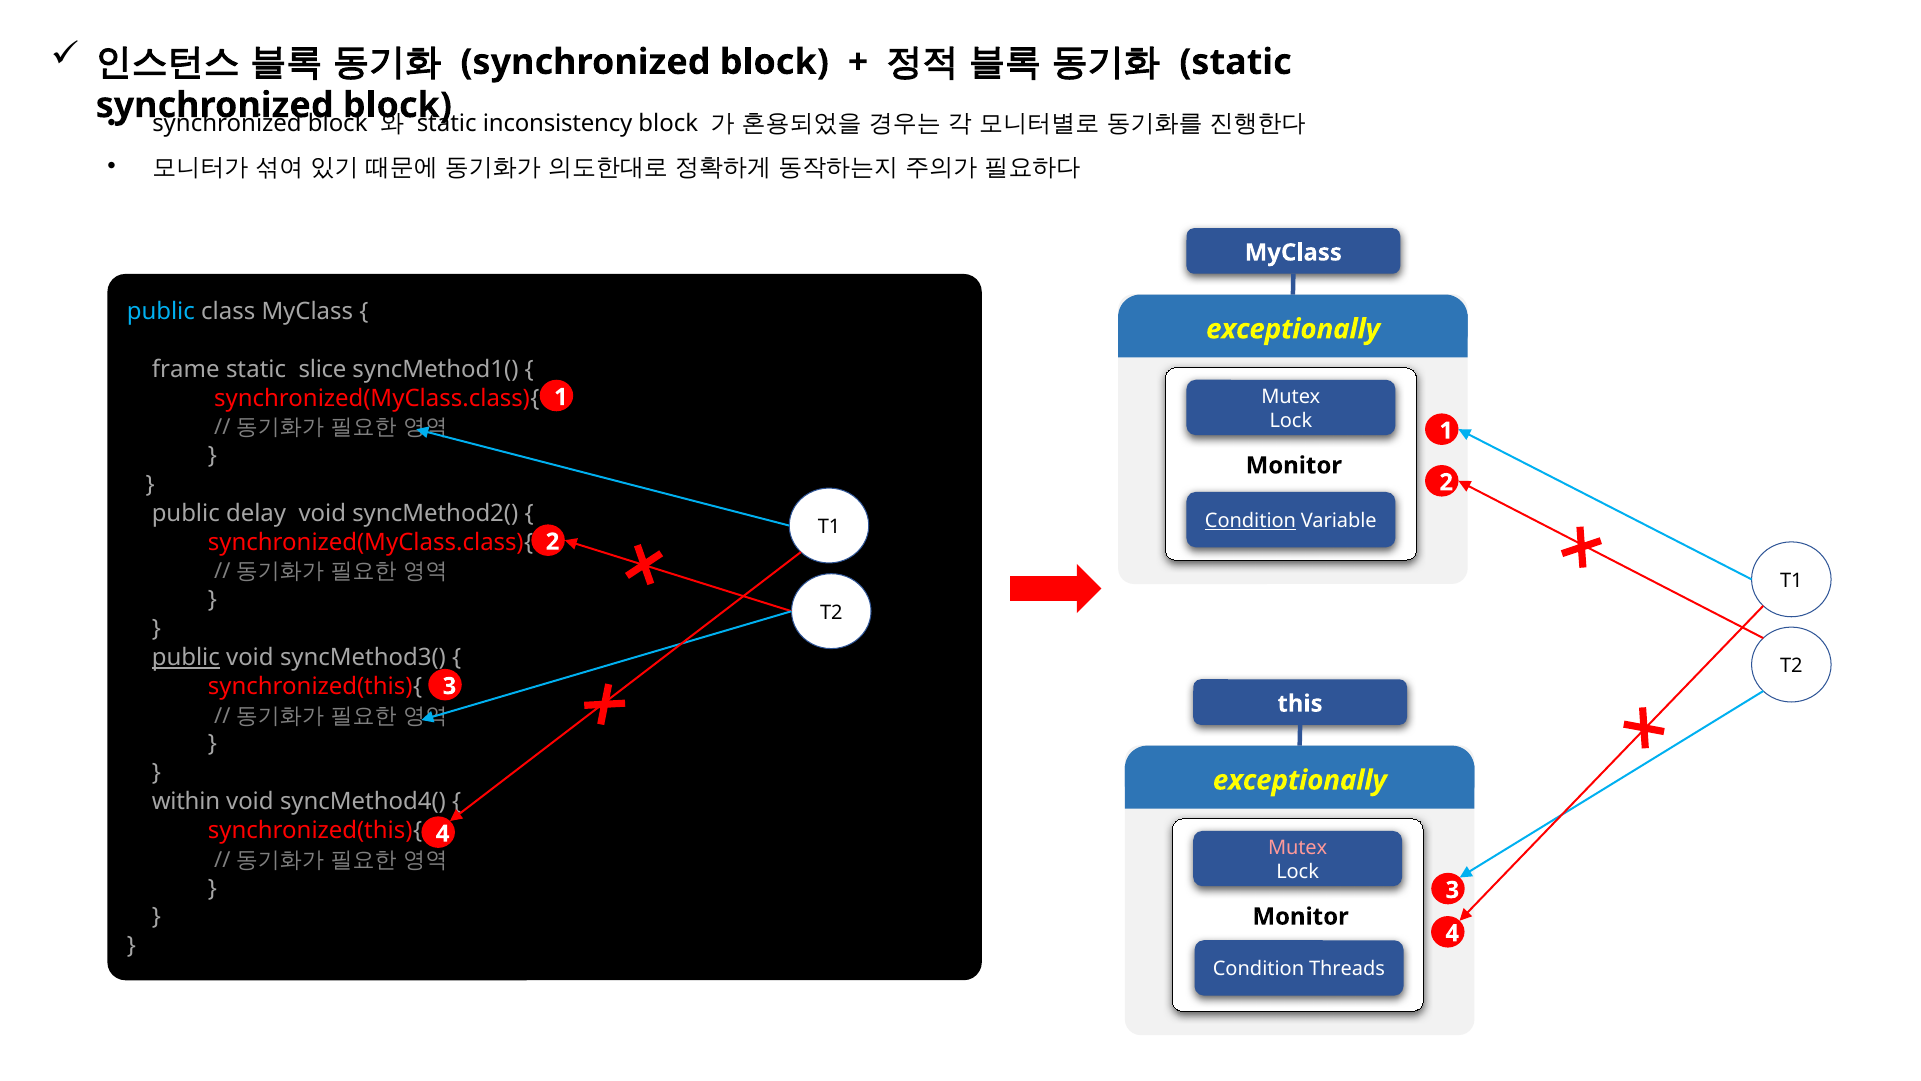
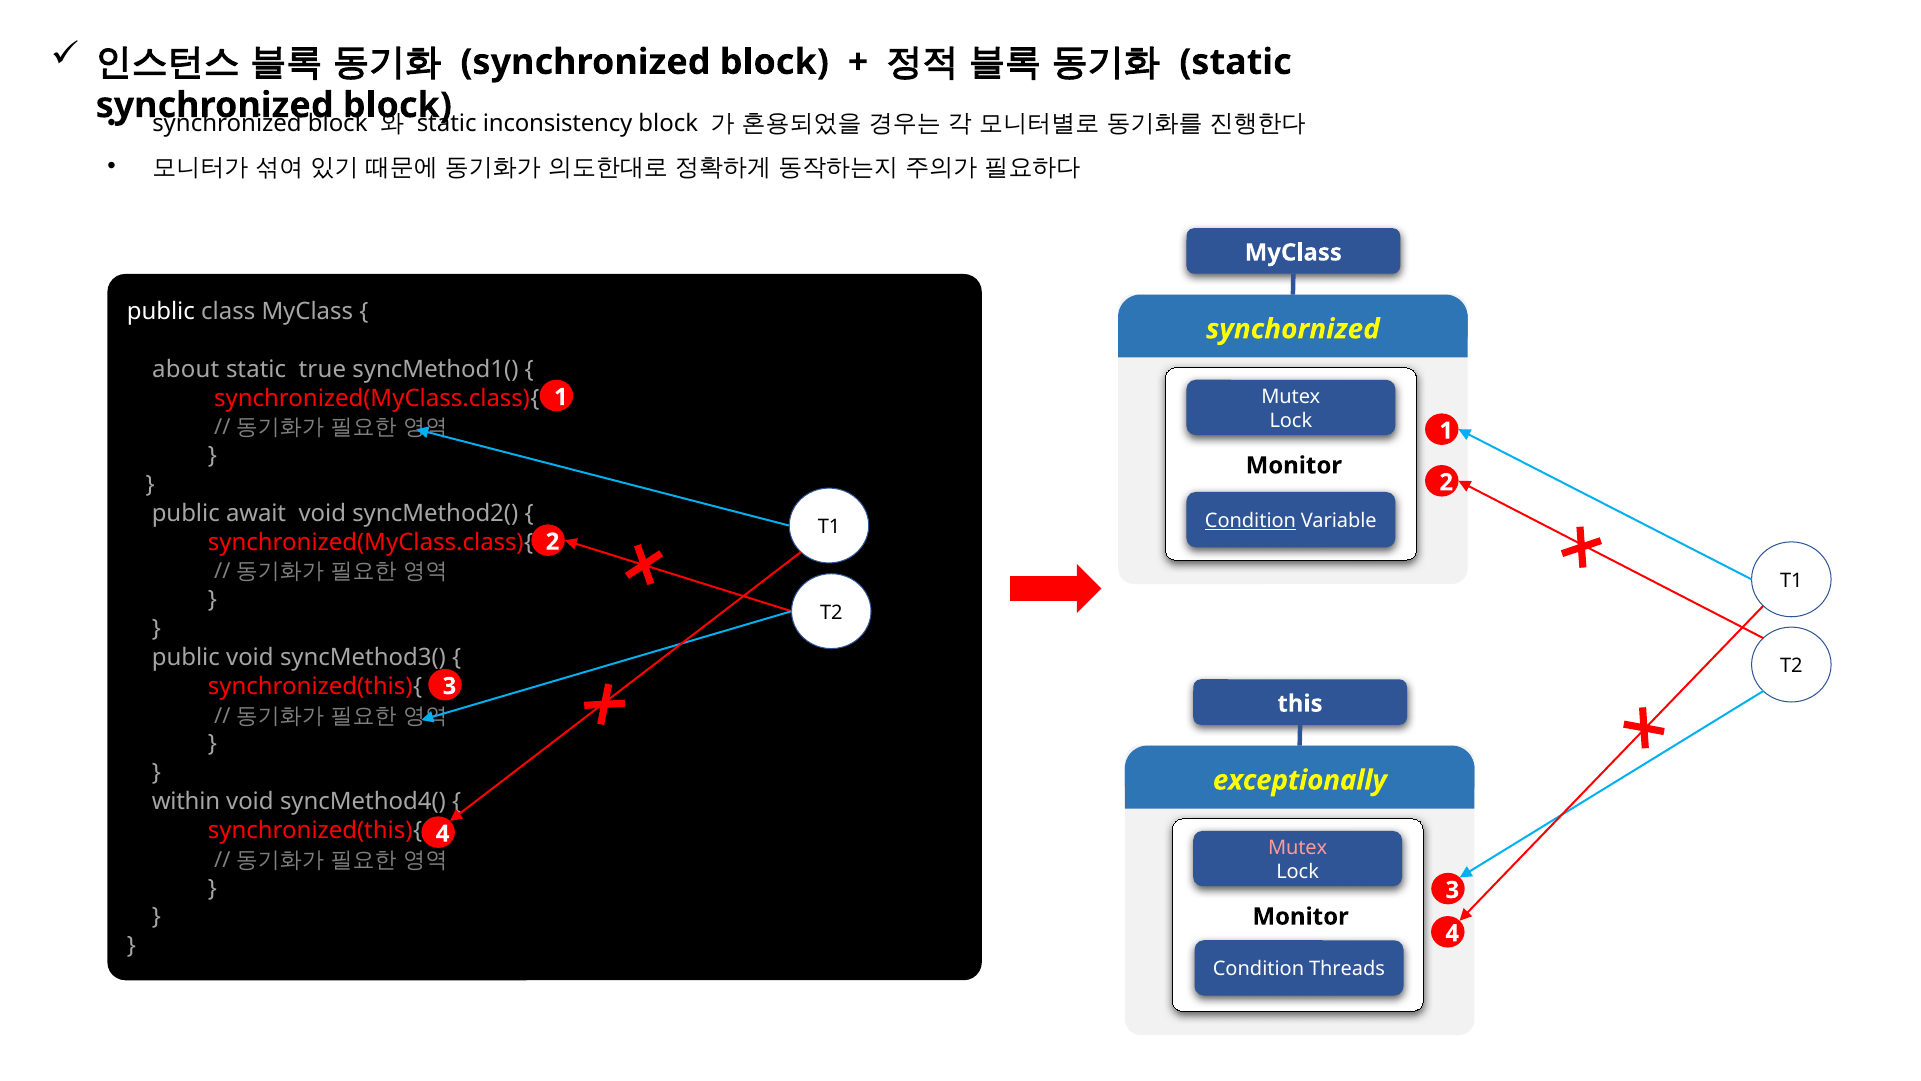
public at (161, 311) colour: light blue -> white
exceptionally at (1293, 329): exceptionally -> synchornized
frame: frame -> about
slice: slice -> true
delay: delay -> await
public at (186, 657) underline: present -> none
